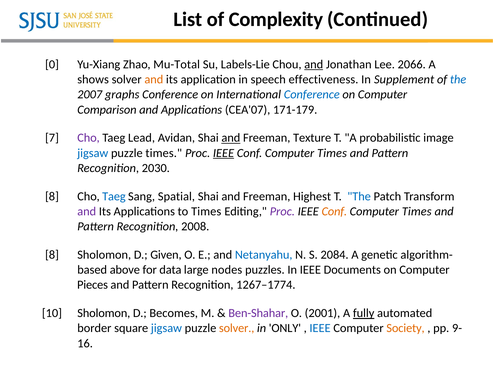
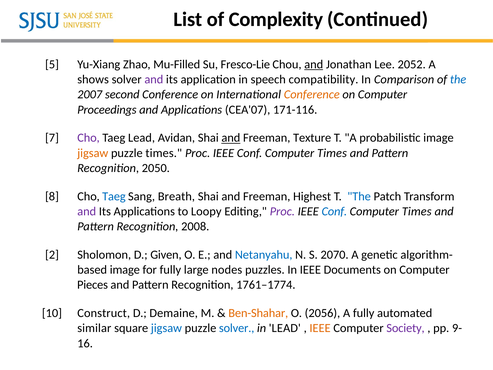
0: 0 -> 5
Mu-Total: Mu-Total -> Mu-Filled
Labels-Lie: Labels-Lie -> Fresco-Lie
2066: 2066 -> 2052
and at (154, 79) colour: orange -> purple
effectiveness: effectiveness -> compatibility
Supplement: Supplement -> Comparison
graphs: graphs -> second
Conference at (312, 94) colour: blue -> orange
Comparison: Comparison -> Proceedings
171-179: 171-179 -> 171-116
jigsaw at (93, 153) colour: blue -> orange
IEEE at (224, 153) underline: present -> none
2030: 2030 -> 2050
Spatial: Spatial -> Breath
to Times: Times -> Loopy
Conf at (334, 211) colour: orange -> blue
8 at (52, 255): 8 -> 2
2084: 2084 -> 2070
above at (125, 270): above -> image
for data: data -> fully
1267–1774: 1267–1774 -> 1761–1774
10 Sholomon: Sholomon -> Construct
Becomes: Becomes -> Demaine
Ben-Shahar colour: purple -> orange
2001: 2001 -> 2056
fully at (364, 313) underline: present -> none
border: border -> similar
solver at (237, 328) colour: orange -> blue
in ONLY: ONLY -> LEAD
IEEE at (320, 328) colour: blue -> orange
Society colour: orange -> purple
